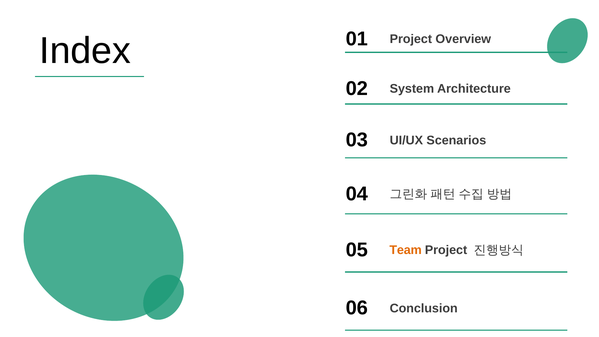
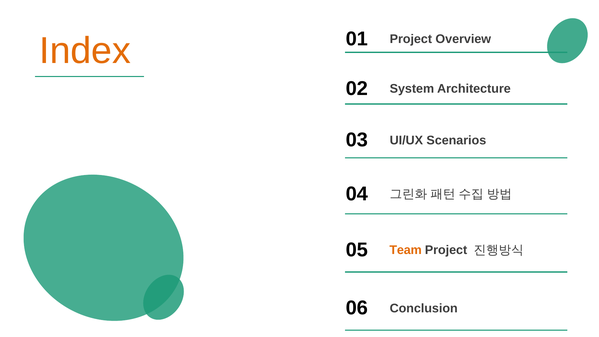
Index colour: black -> orange
